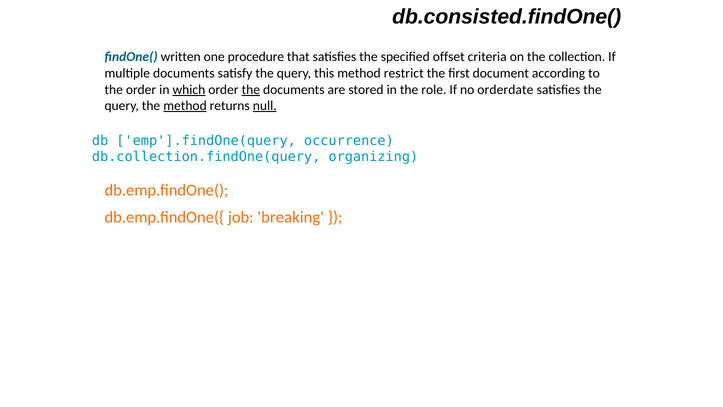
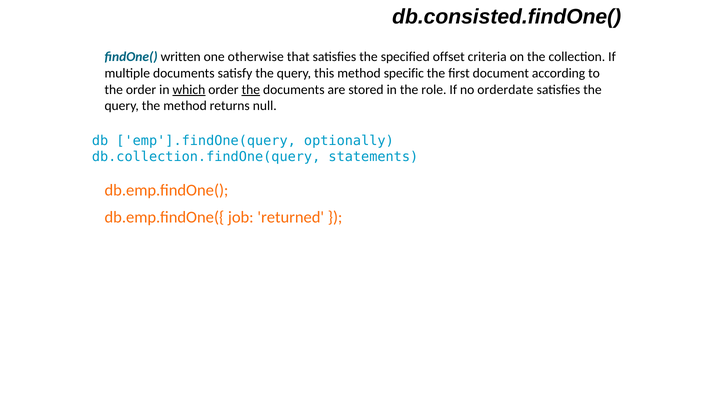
procedure: procedure -> otherwise
restrict: restrict -> specific
method at (185, 106) underline: present -> none
null underline: present -> none
occurrence: occurrence -> optionally
organizing: organizing -> statements
breaking: breaking -> returned
